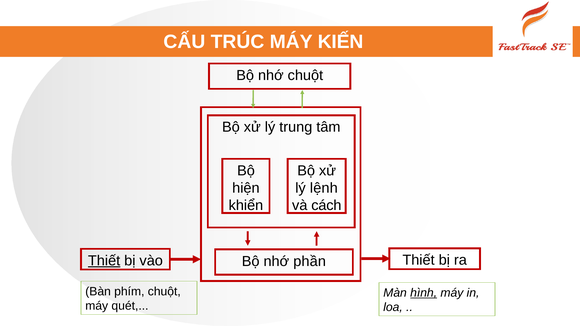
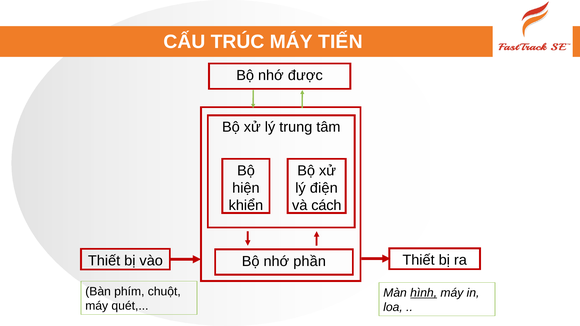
KIẾN: KIẾN -> TIẾN
nhớ chuột: chuột -> được
lệnh: lệnh -> điện
Thiết at (104, 261) underline: present -> none
